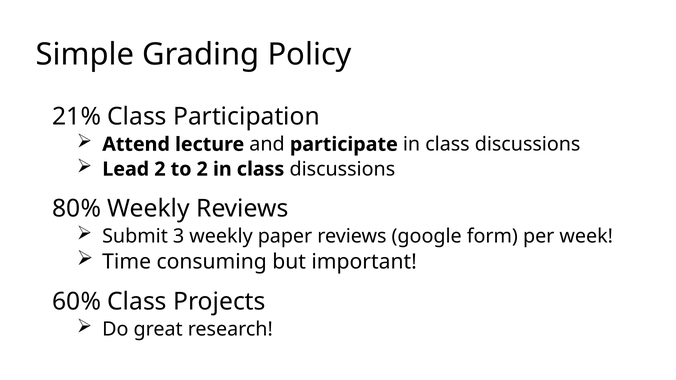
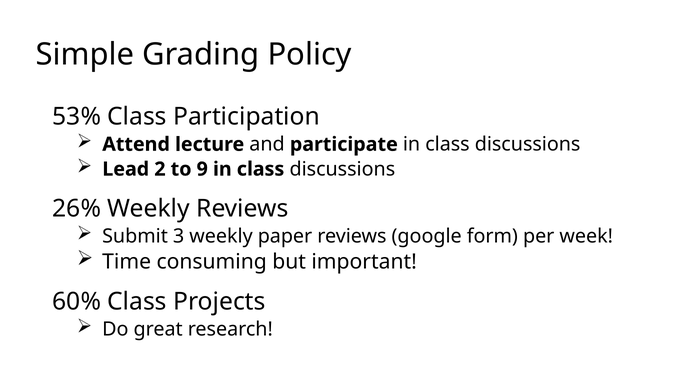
21%: 21% -> 53%
to 2: 2 -> 9
80%: 80% -> 26%
